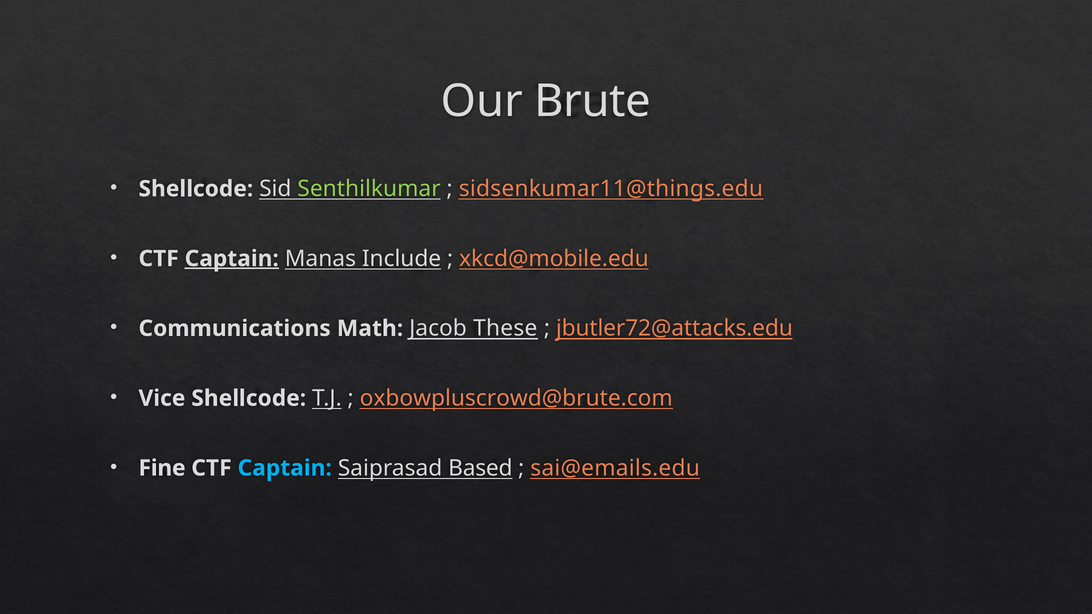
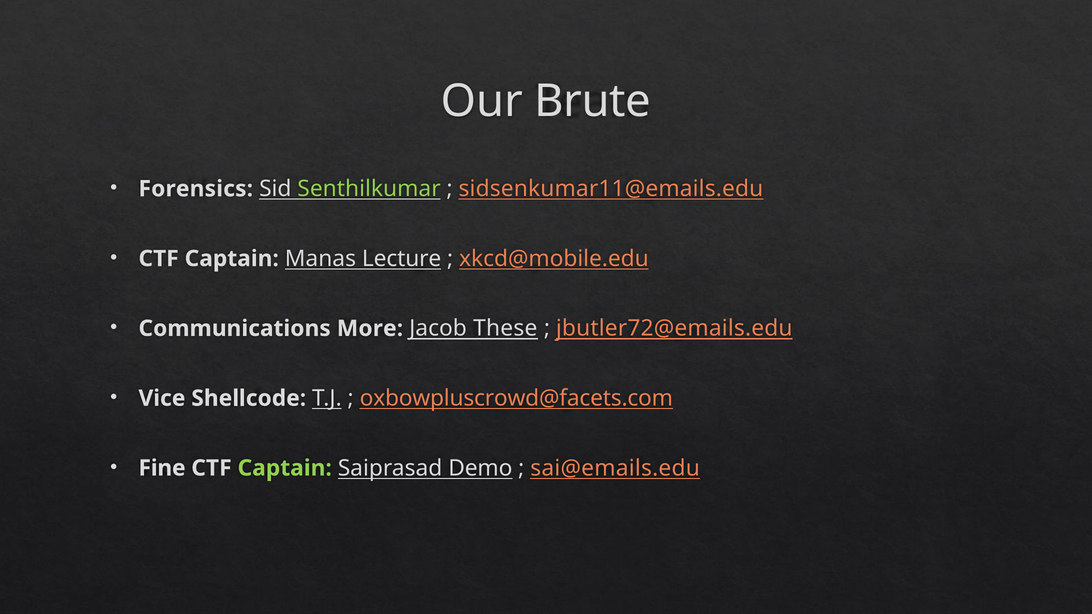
Shellcode at (196, 189): Shellcode -> Forensics
sidsenkumar11@things.edu: sidsenkumar11@things.edu -> sidsenkumar11@emails.edu
Captain at (232, 259) underline: present -> none
Include: Include -> Lecture
Math: Math -> More
jbutler72@attacks.edu: jbutler72@attacks.edu -> jbutler72@emails.edu
oxbowpluscrowd@brute.com: oxbowpluscrowd@brute.com -> oxbowpluscrowd@facets.com
Captain at (285, 468) colour: light blue -> light green
Based: Based -> Demo
